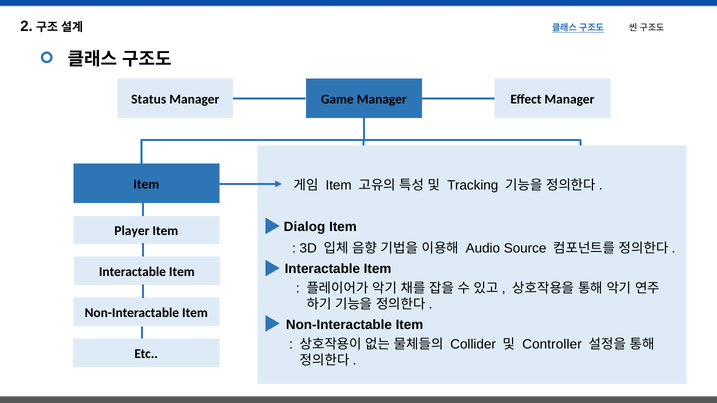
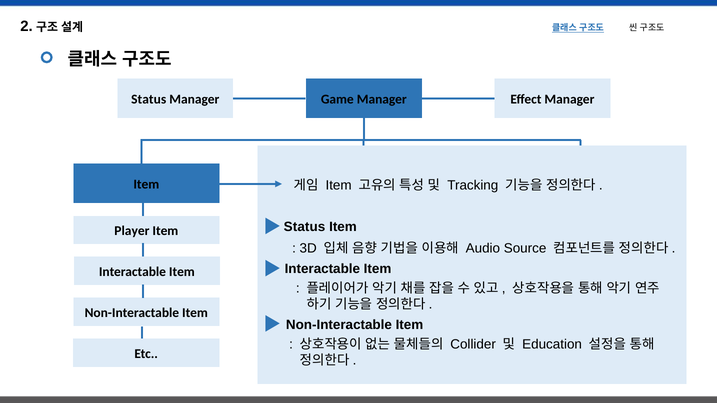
Dialog at (305, 227): Dialog -> Status
Controller: Controller -> Education
